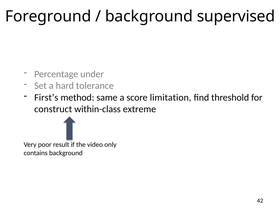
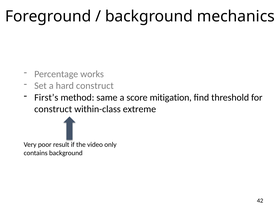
supervised: supervised -> mechanics
under: under -> works
hard tolerance: tolerance -> construct
limitation: limitation -> mitigation
